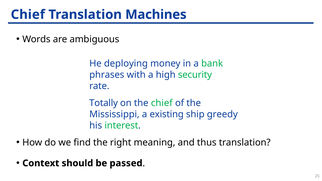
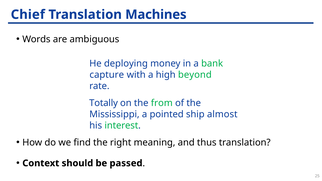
phrases: phrases -> capture
security: security -> beyond
the chief: chief -> from
existing: existing -> pointed
greedy: greedy -> almost
